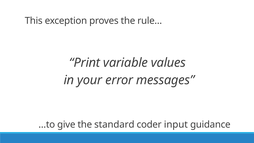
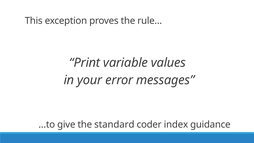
input: input -> index
